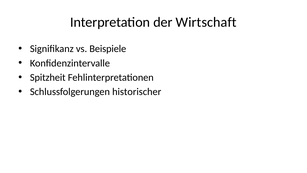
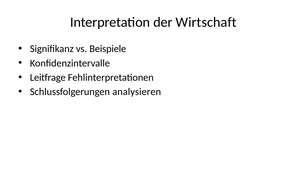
Spitzheit: Spitzheit -> Leitfrage
historischer: historischer -> analysieren
